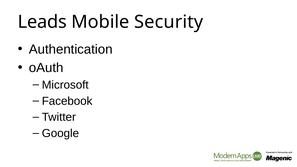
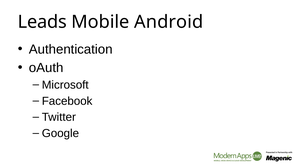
Security: Security -> Android
